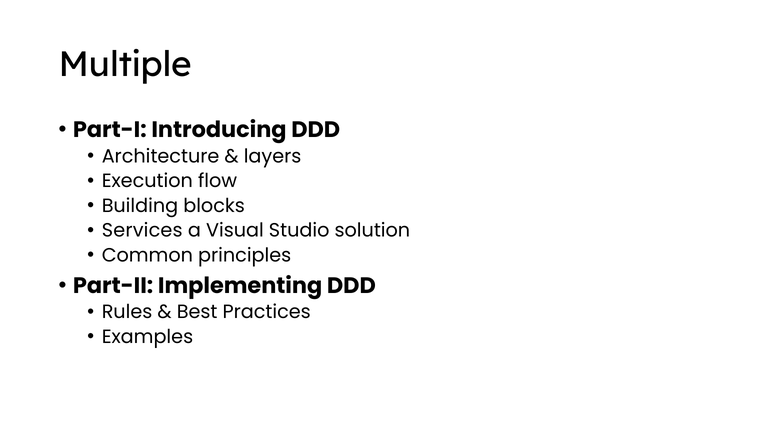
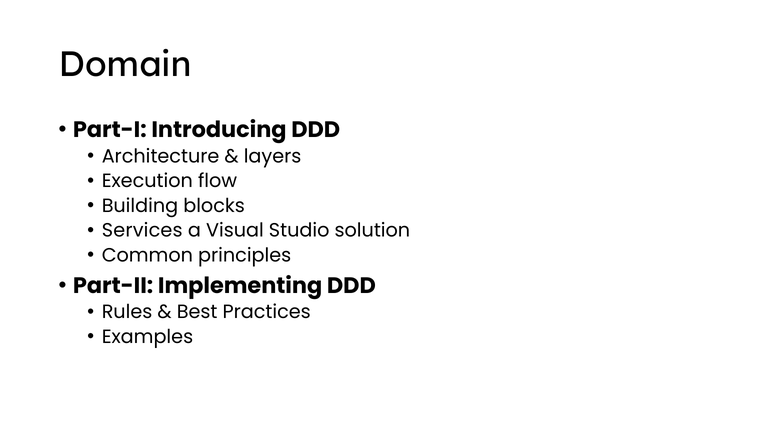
Multiple: Multiple -> Domain
